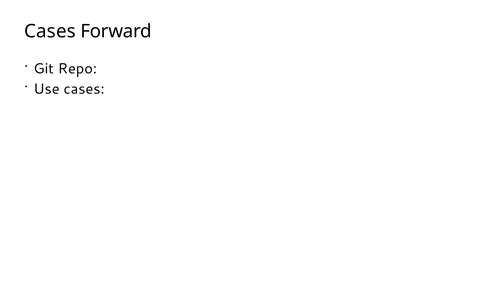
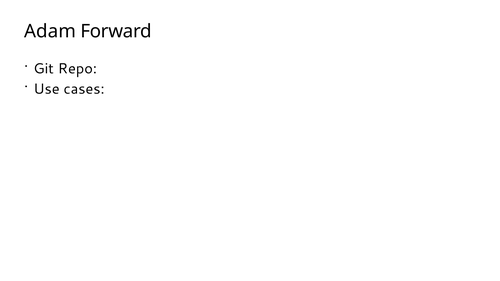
Cases at (50, 31): Cases -> Adam
